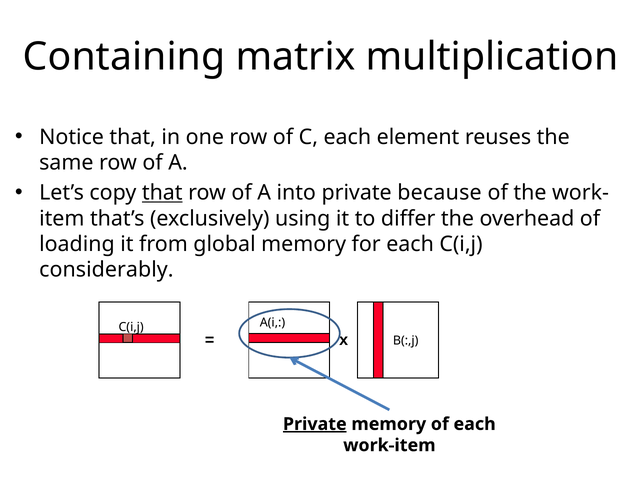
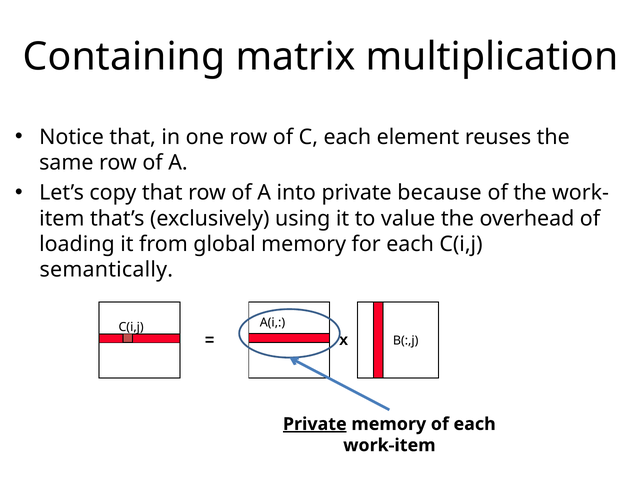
that at (162, 193) underline: present -> none
differ: differ -> value
considerably: considerably -> semantically
